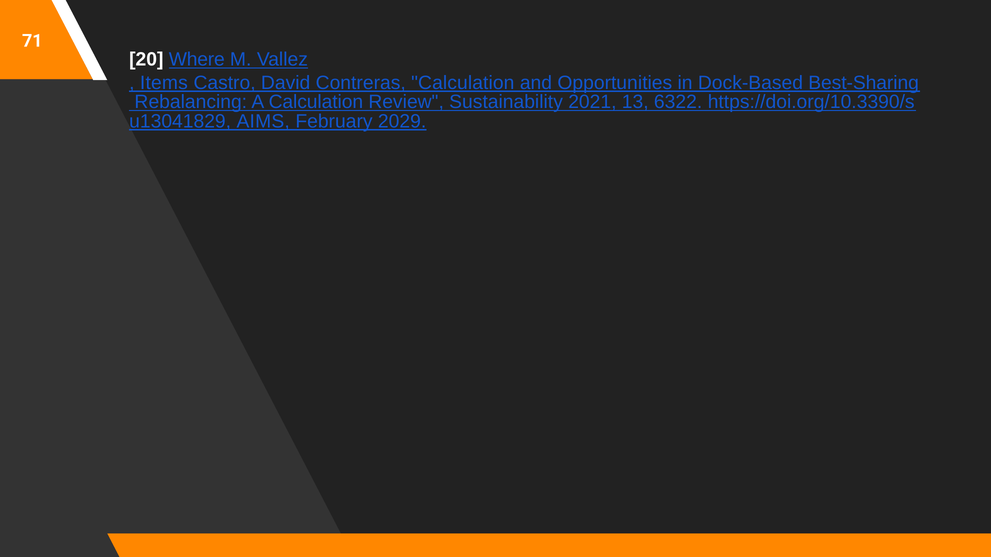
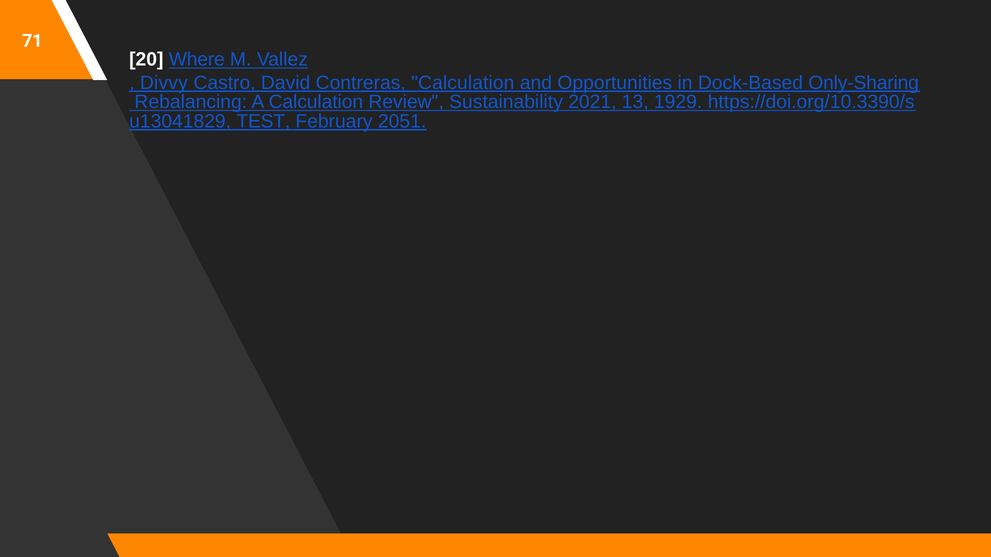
Items: Items -> Divvy
Best-Sharing: Best-Sharing -> Only-Sharing
6322: 6322 -> 1929
AIMS: AIMS -> TEST
2029: 2029 -> 2051
